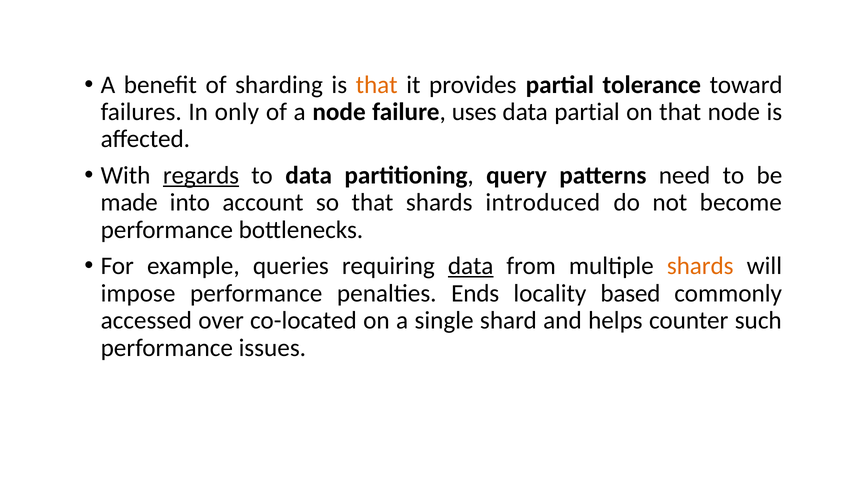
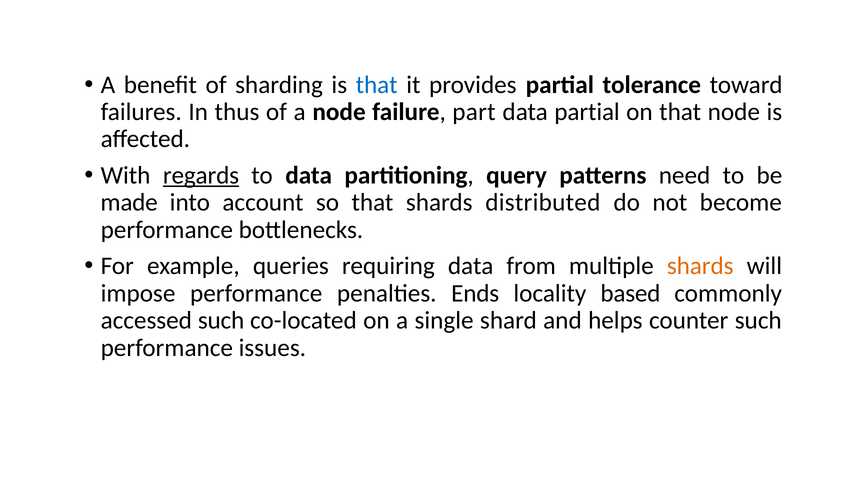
that at (377, 85) colour: orange -> blue
only: only -> thus
uses: uses -> part
introduced: introduced -> distributed
data at (471, 266) underline: present -> none
accessed over: over -> such
